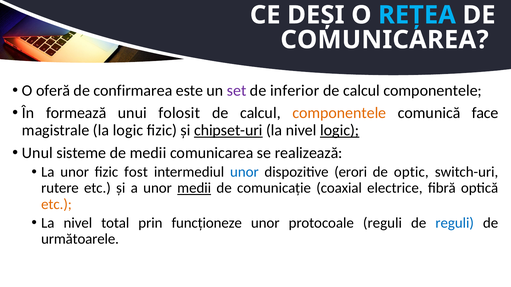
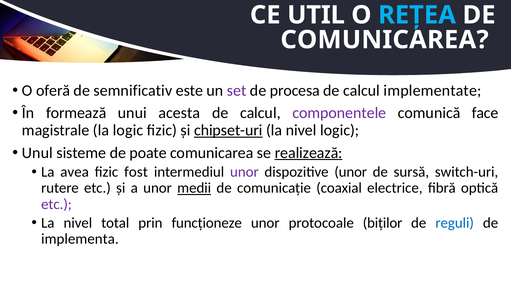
DEȘI: DEȘI -> UTIL
confirmarea: confirmarea -> semnificativ
inferior: inferior -> procesa
componentele at (433, 91): componentele -> implementate
folosit: folosit -> acesta
componentele at (339, 113) colour: orange -> purple
logic at (340, 130) underline: present -> none
de medii: medii -> poate
realizează underline: none -> present
La unor: unor -> avea
unor at (244, 172) colour: blue -> purple
dispozitive erori: erori -> unor
optic: optic -> sursă
etc at (56, 204) colour: orange -> purple
protocoale reguli: reguli -> biților
următoarele: următoarele -> implementa
